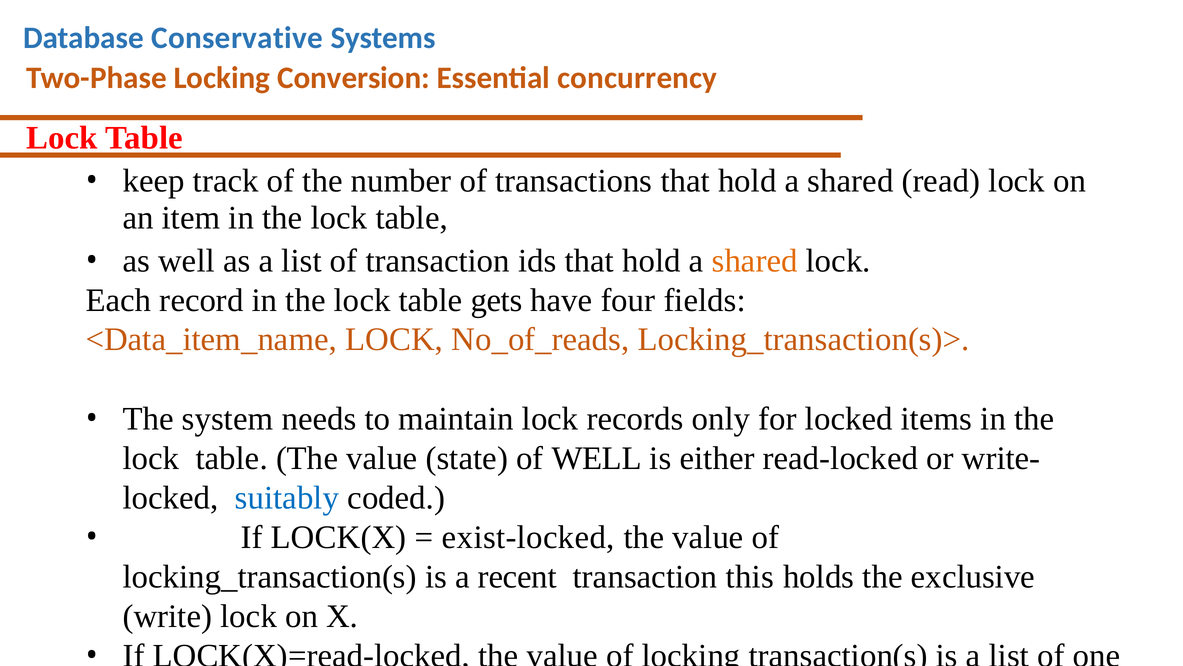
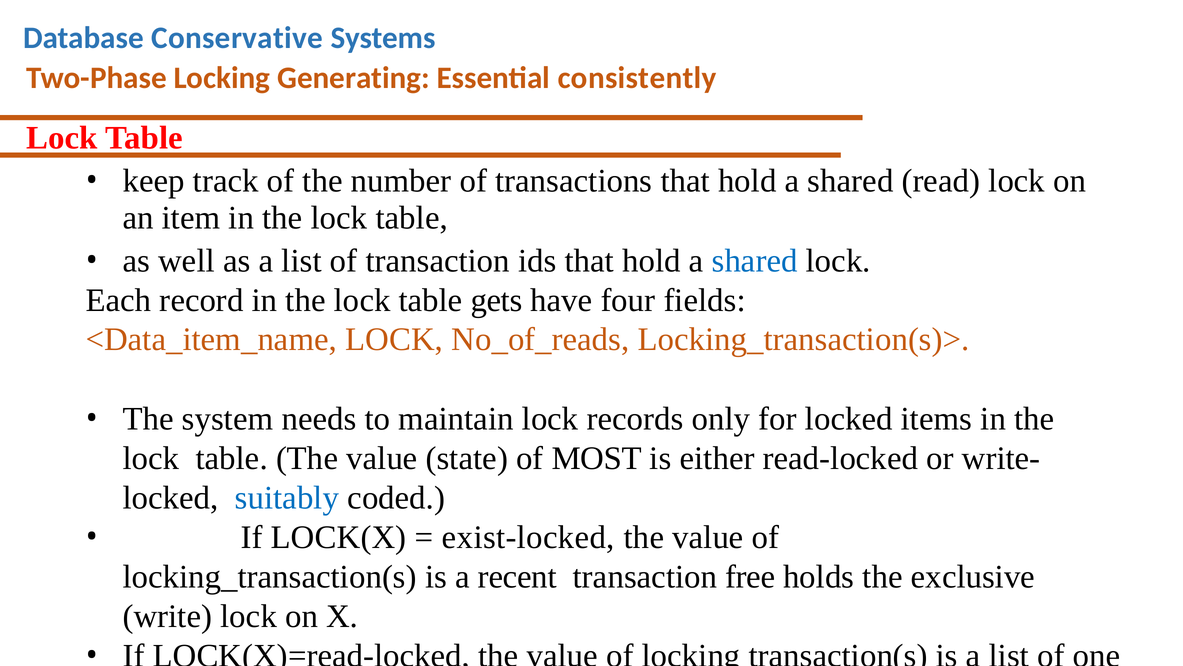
Conversion: Conversion -> Generating
concurrency: concurrency -> consistently
shared at (755, 261) colour: orange -> blue
of WELL: WELL -> MOST
this: this -> free
